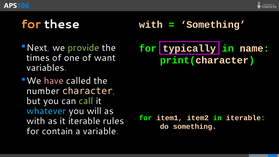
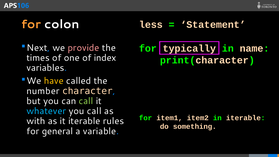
these: these -> colon
with at (151, 25): with -> less
Something at (213, 25): Something -> Statement
provide colour: light green -> pink
want: want -> index
have colour: pink -> yellow
you will: will -> call
contain: contain -> general
